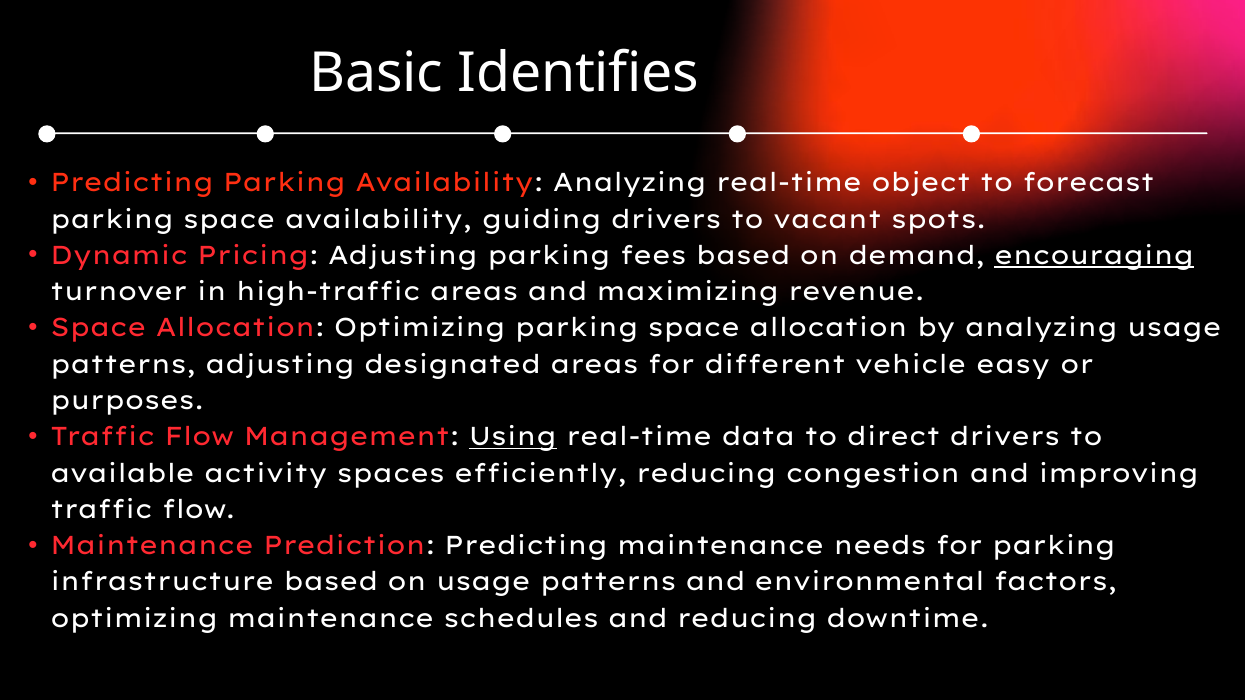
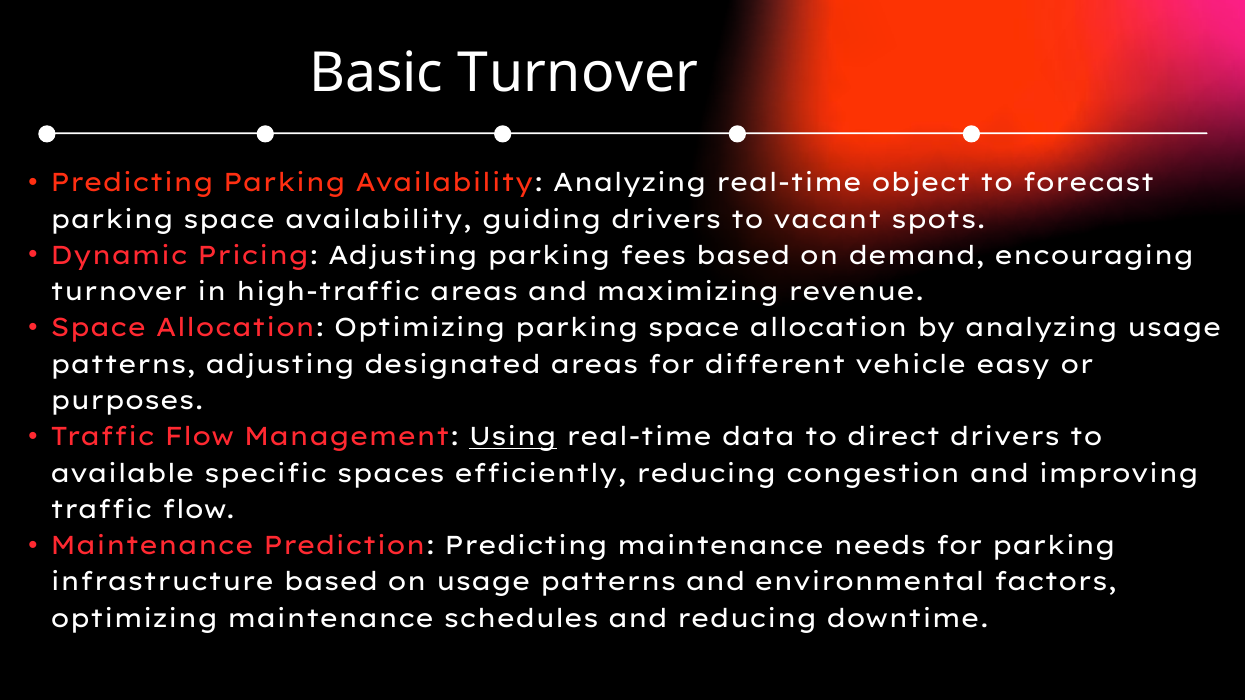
Basic Identifies: Identifies -> Turnover
encouraging underline: present -> none
activity: activity -> specific
